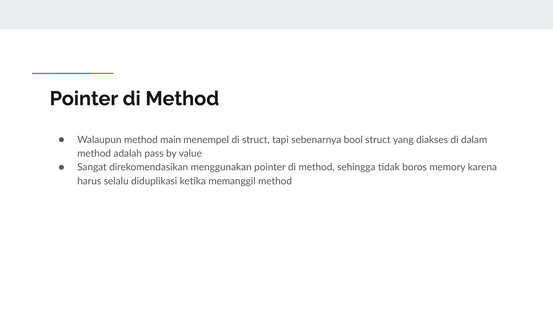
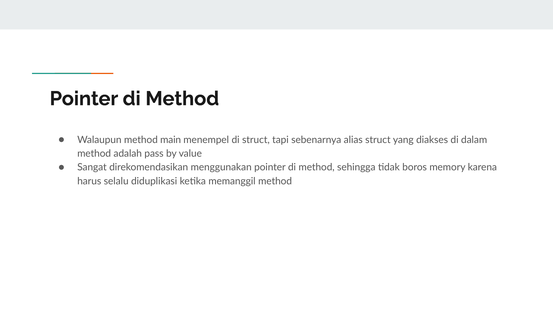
bool: bool -> alias
